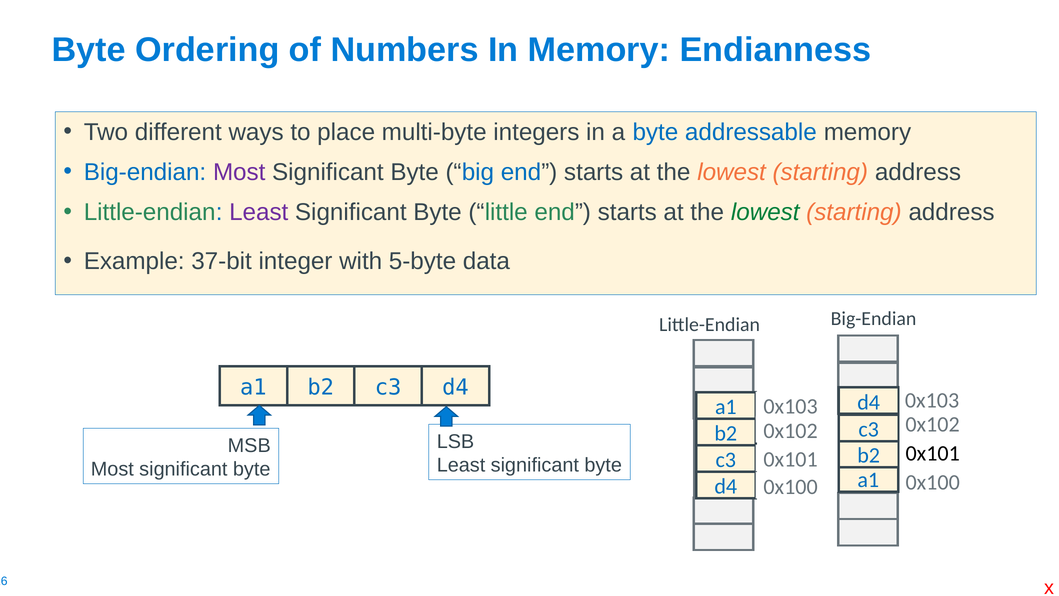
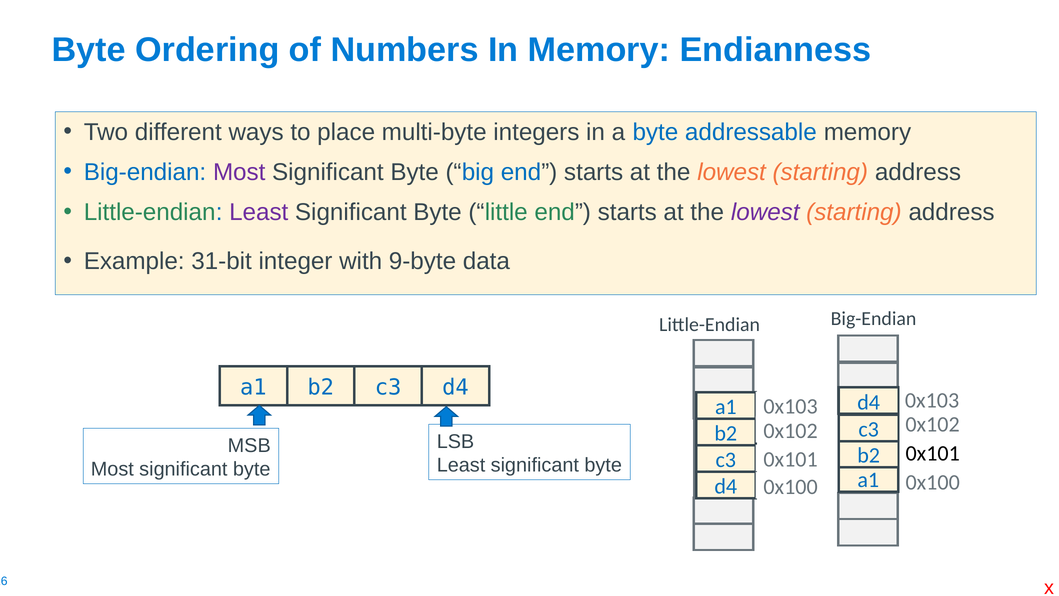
lowest at (765, 212) colour: green -> purple
37-bit: 37-bit -> 31-bit
5-byte: 5-byte -> 9-byte
